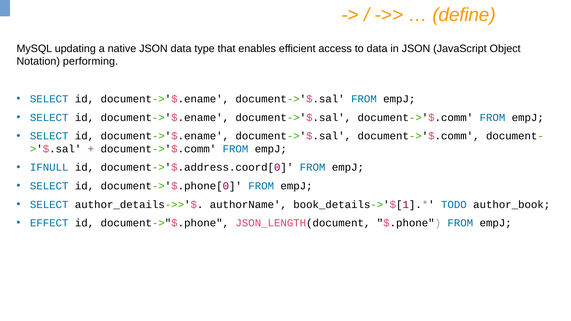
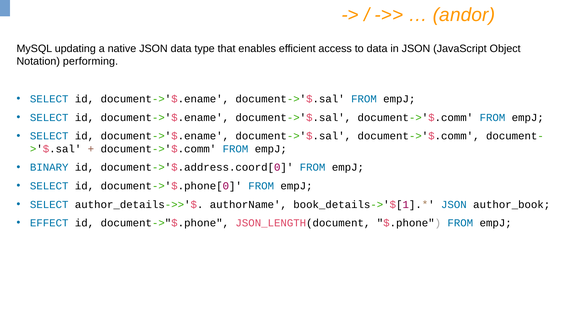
define: define -> andor
IFNULL: IFNULL -> BINARY
TODO at (454, 205): TODO -> JSON
